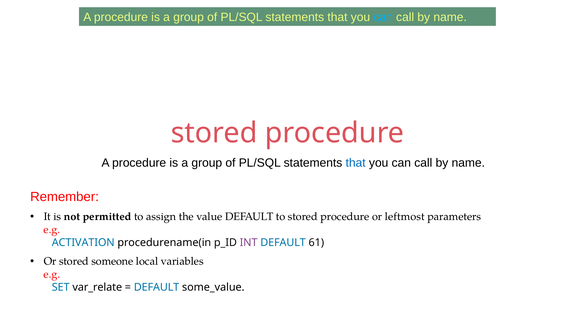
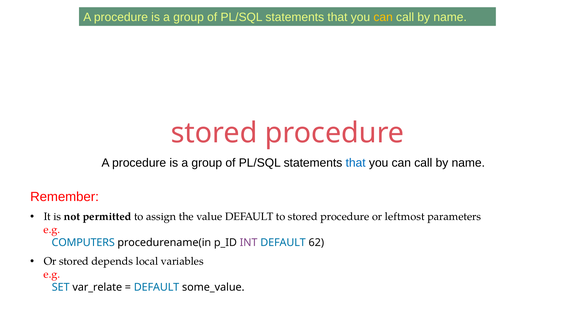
can at (383, 17) colour: light blue -> yellow
ACTIVATION: ACTIVATION -> COMPUTERS
61: 61 -> 62
someone: someone -> depends
